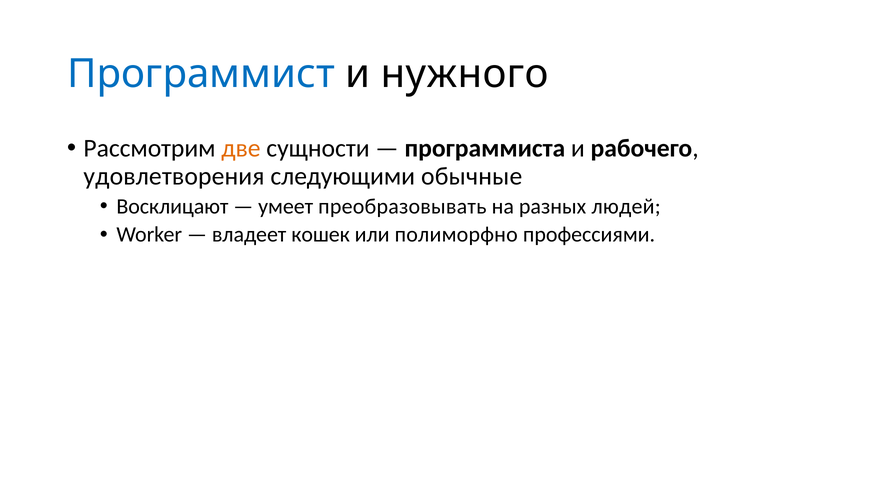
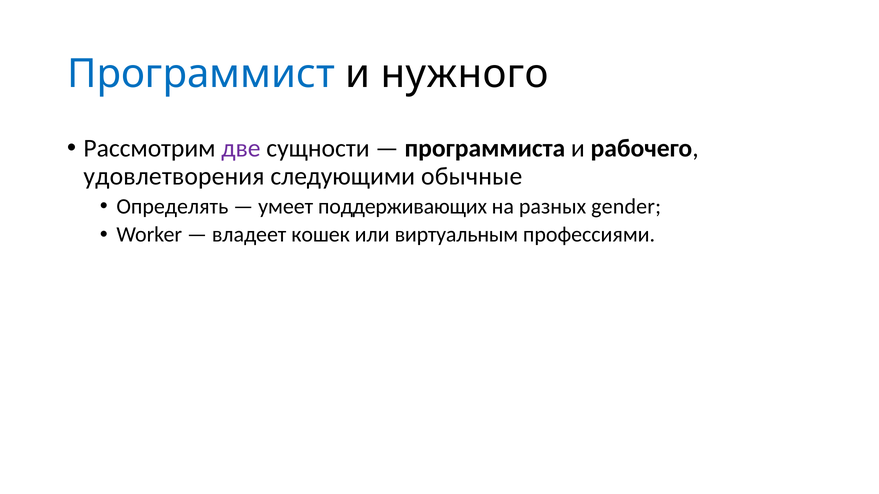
две colour: orange -> purple
Восклицают: Восклицают -> Определять
преобразовывать: преобразовывать -> поддерживающих
людей: людей -> gender
полиморфно: полиморфно -> виртуальным
